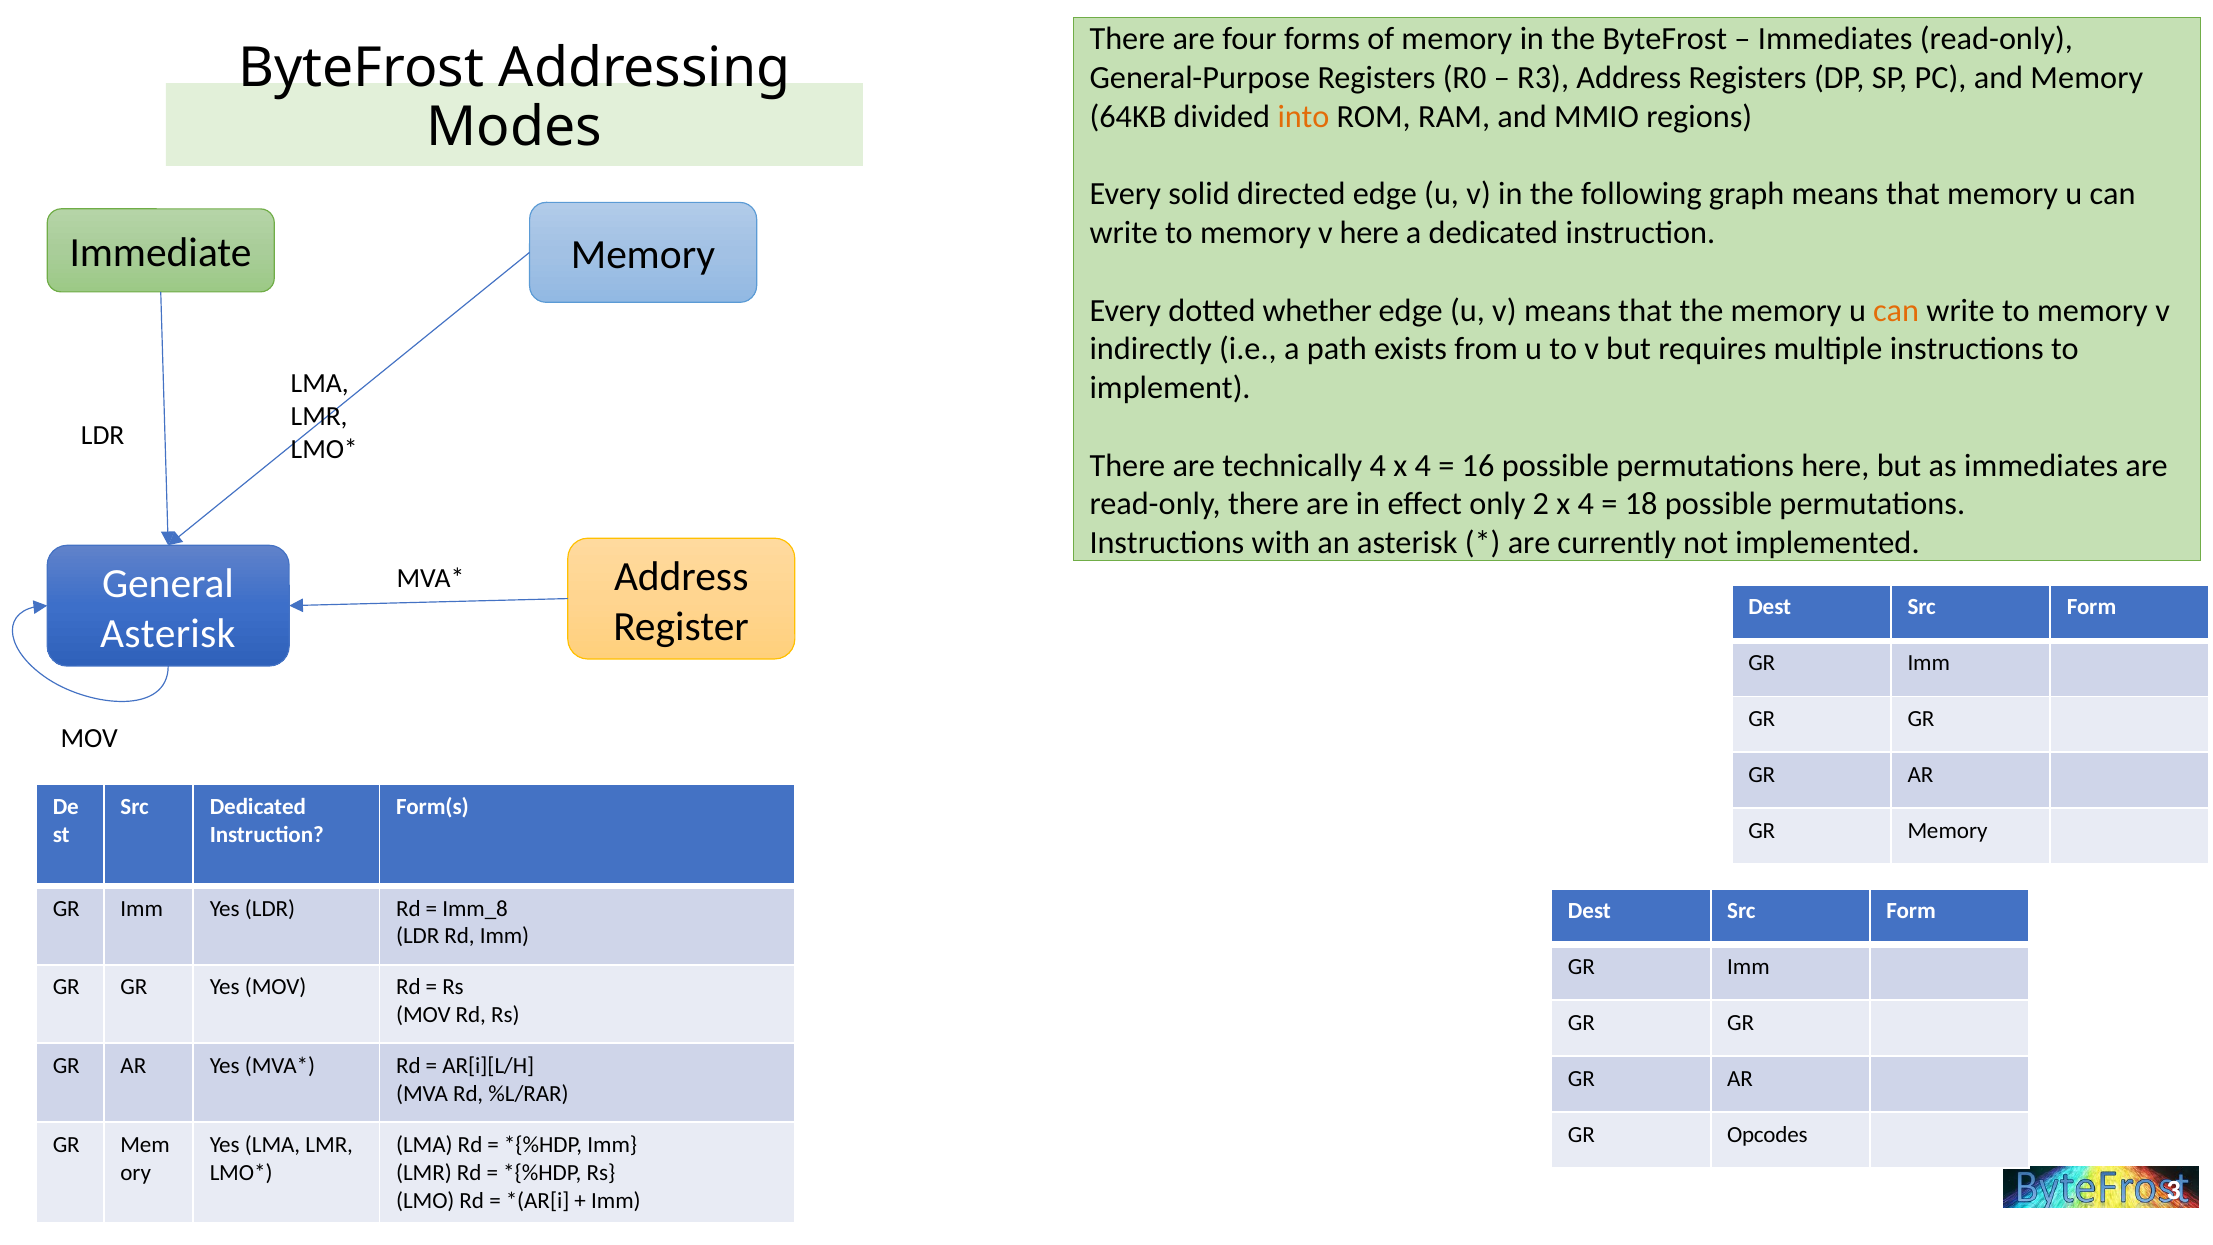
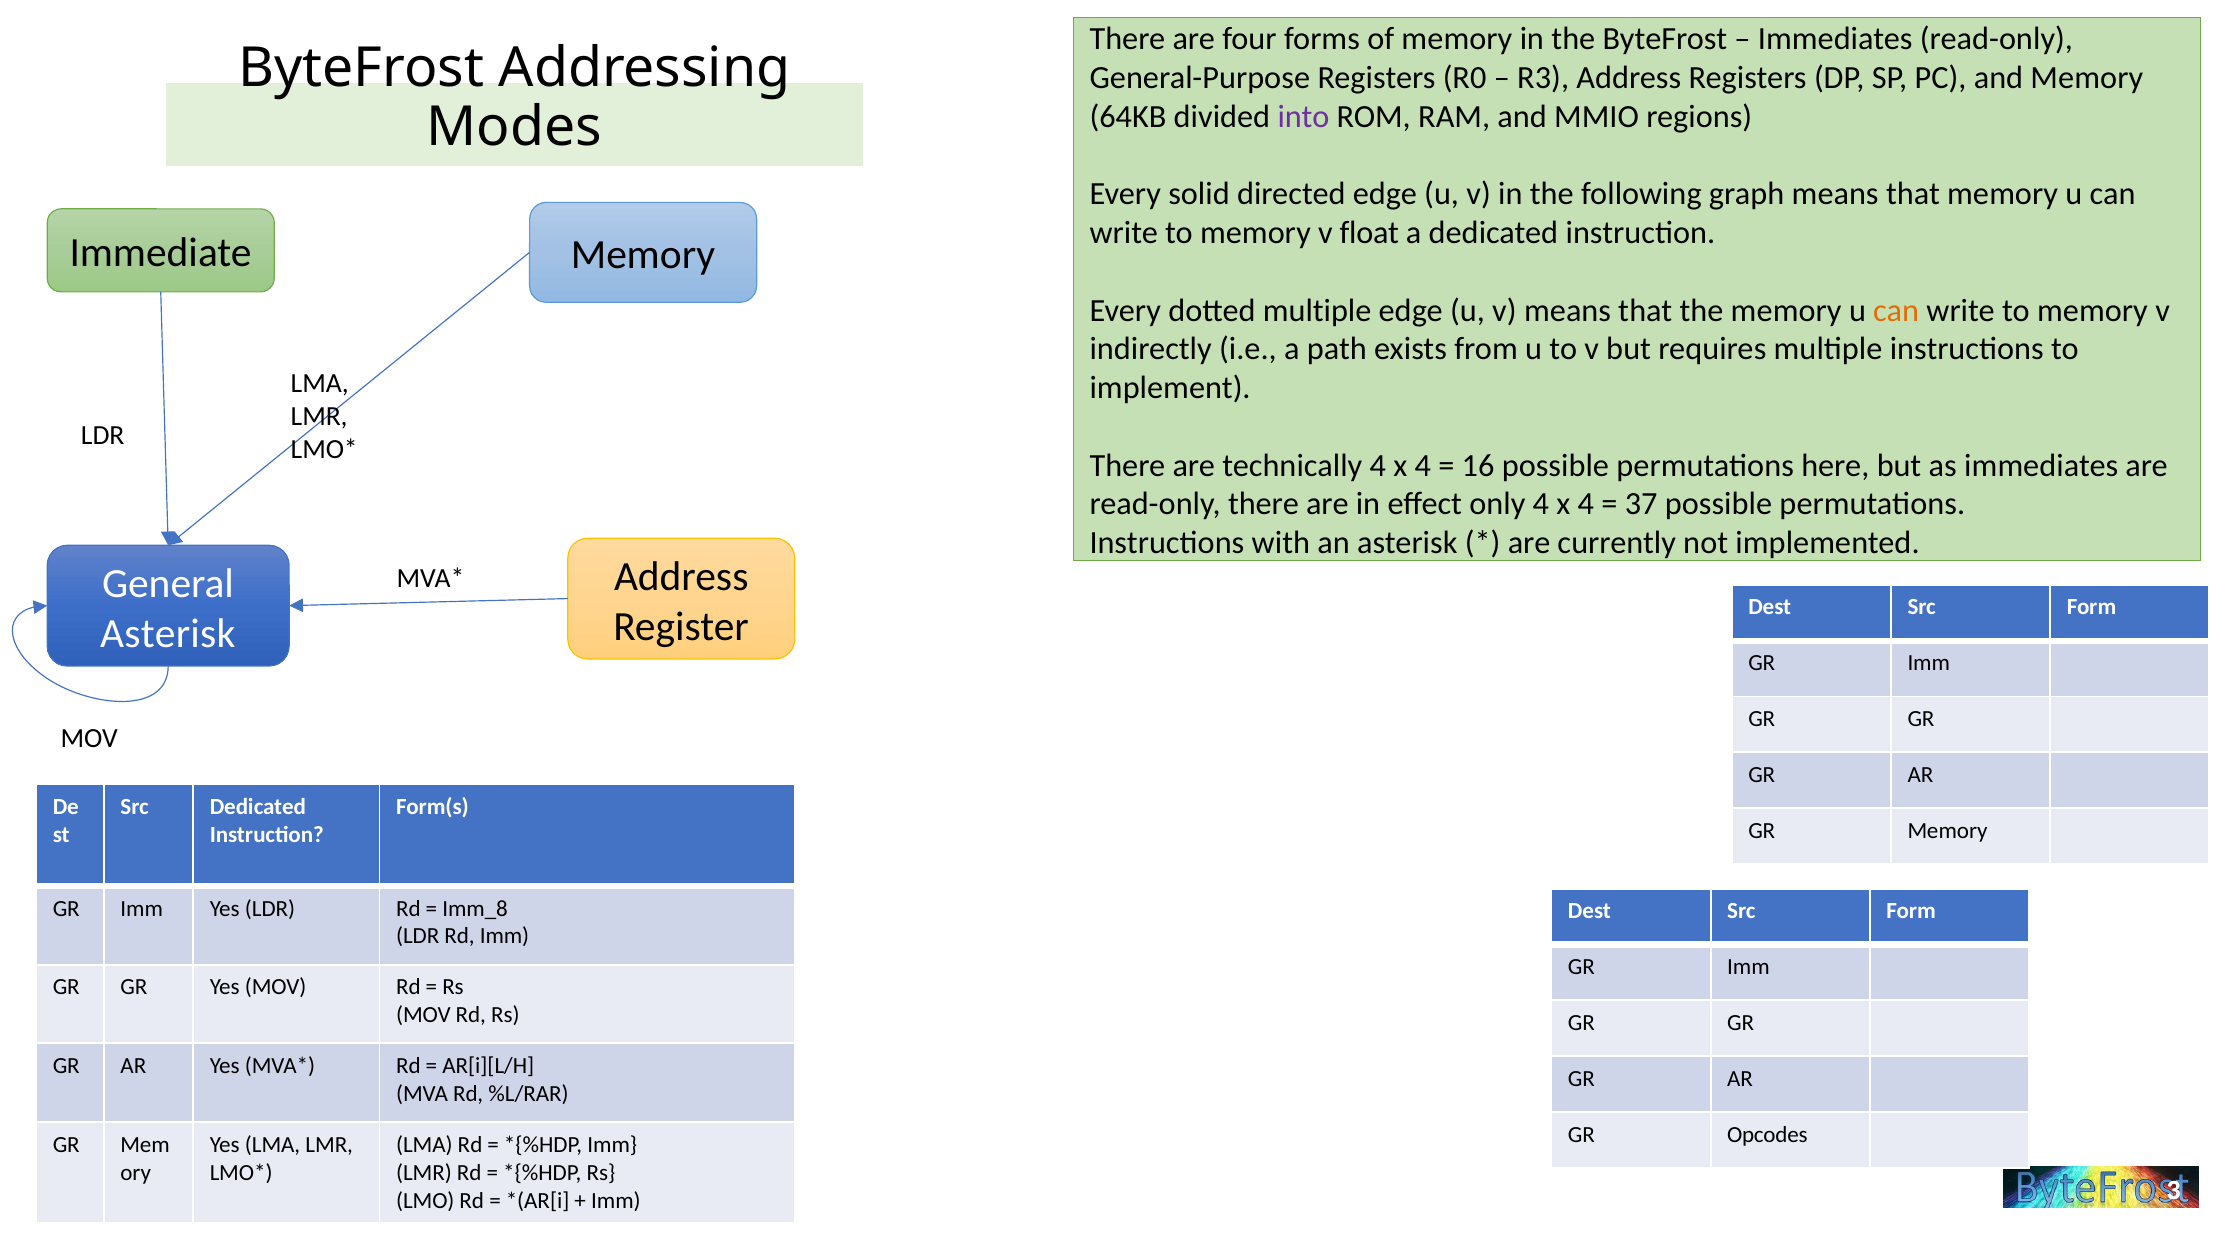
into colour: orange -> purple
v here: here -> float
dotted whether: whether -> multiple
only 2: 2 -> 4
18: 18 -> 37
